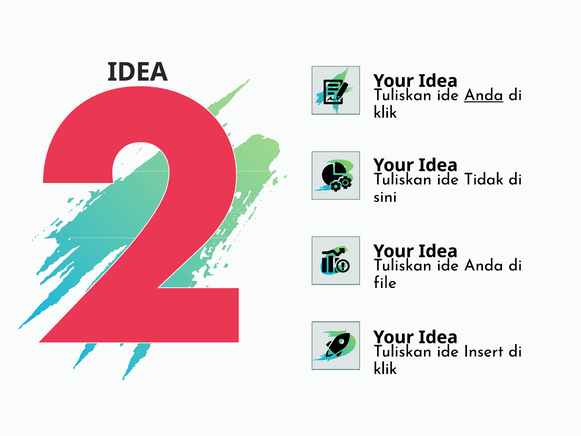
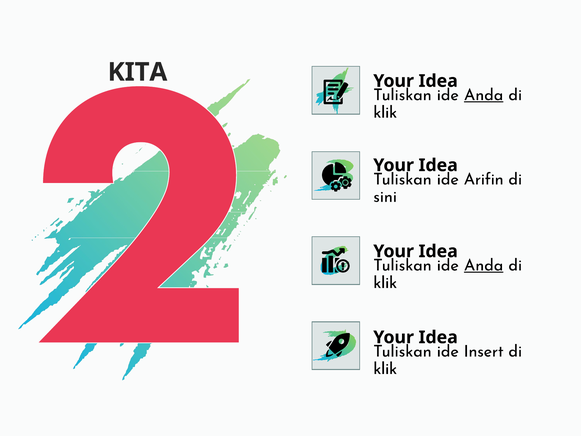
IDEA at (138, 72): IDEA -> KITA
Tidak: Tidak -> Arifin
Anda at (484, 265) underline: none -> present
file at (385, 282): file -> klik
